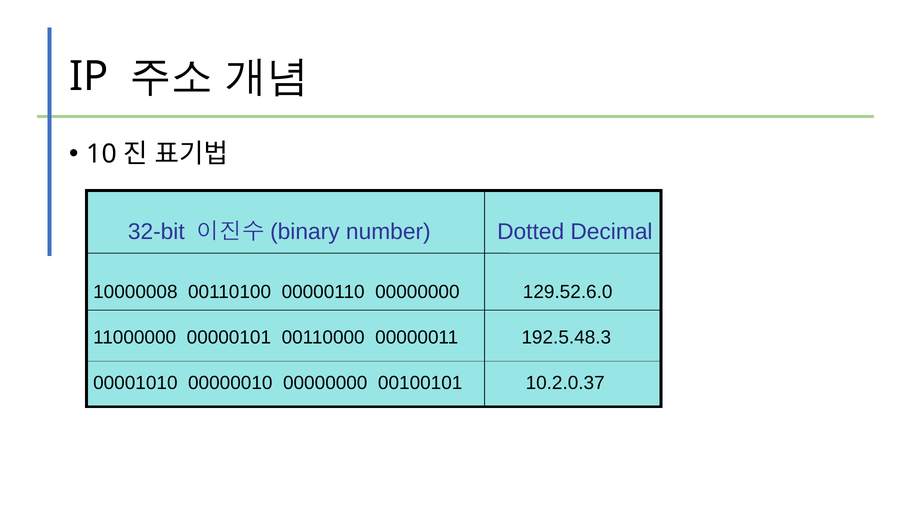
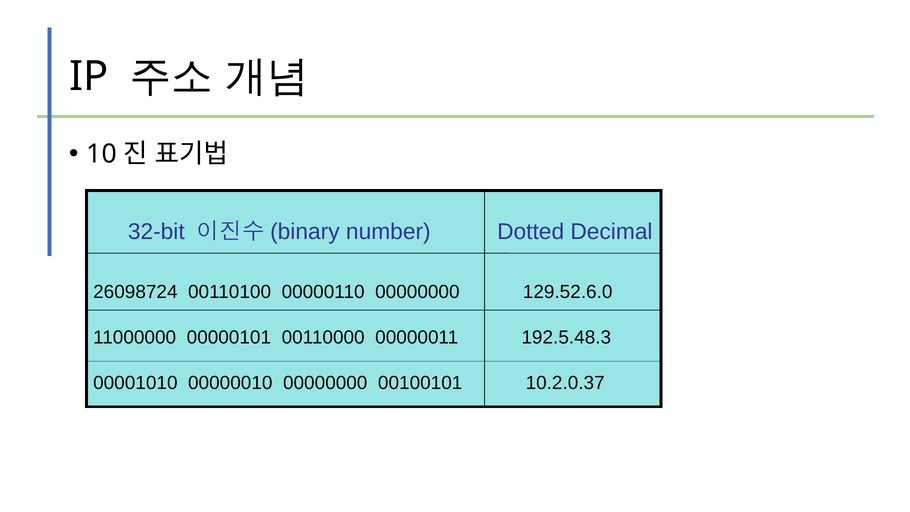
10000008: 10000008 -> 26098724
